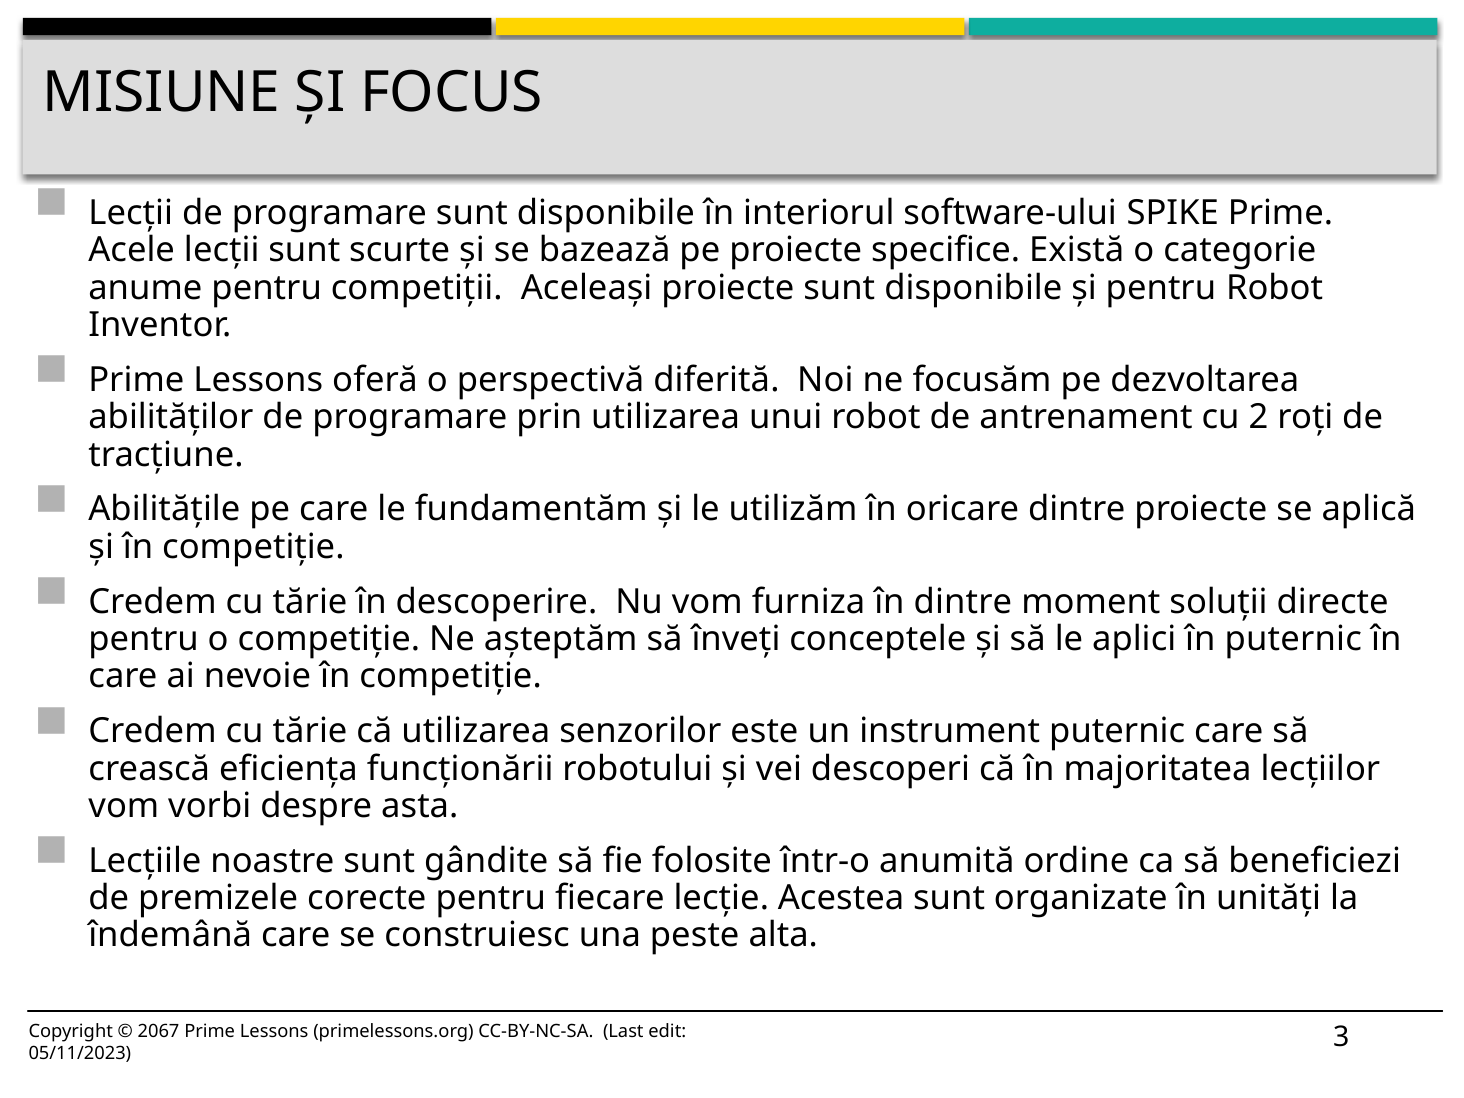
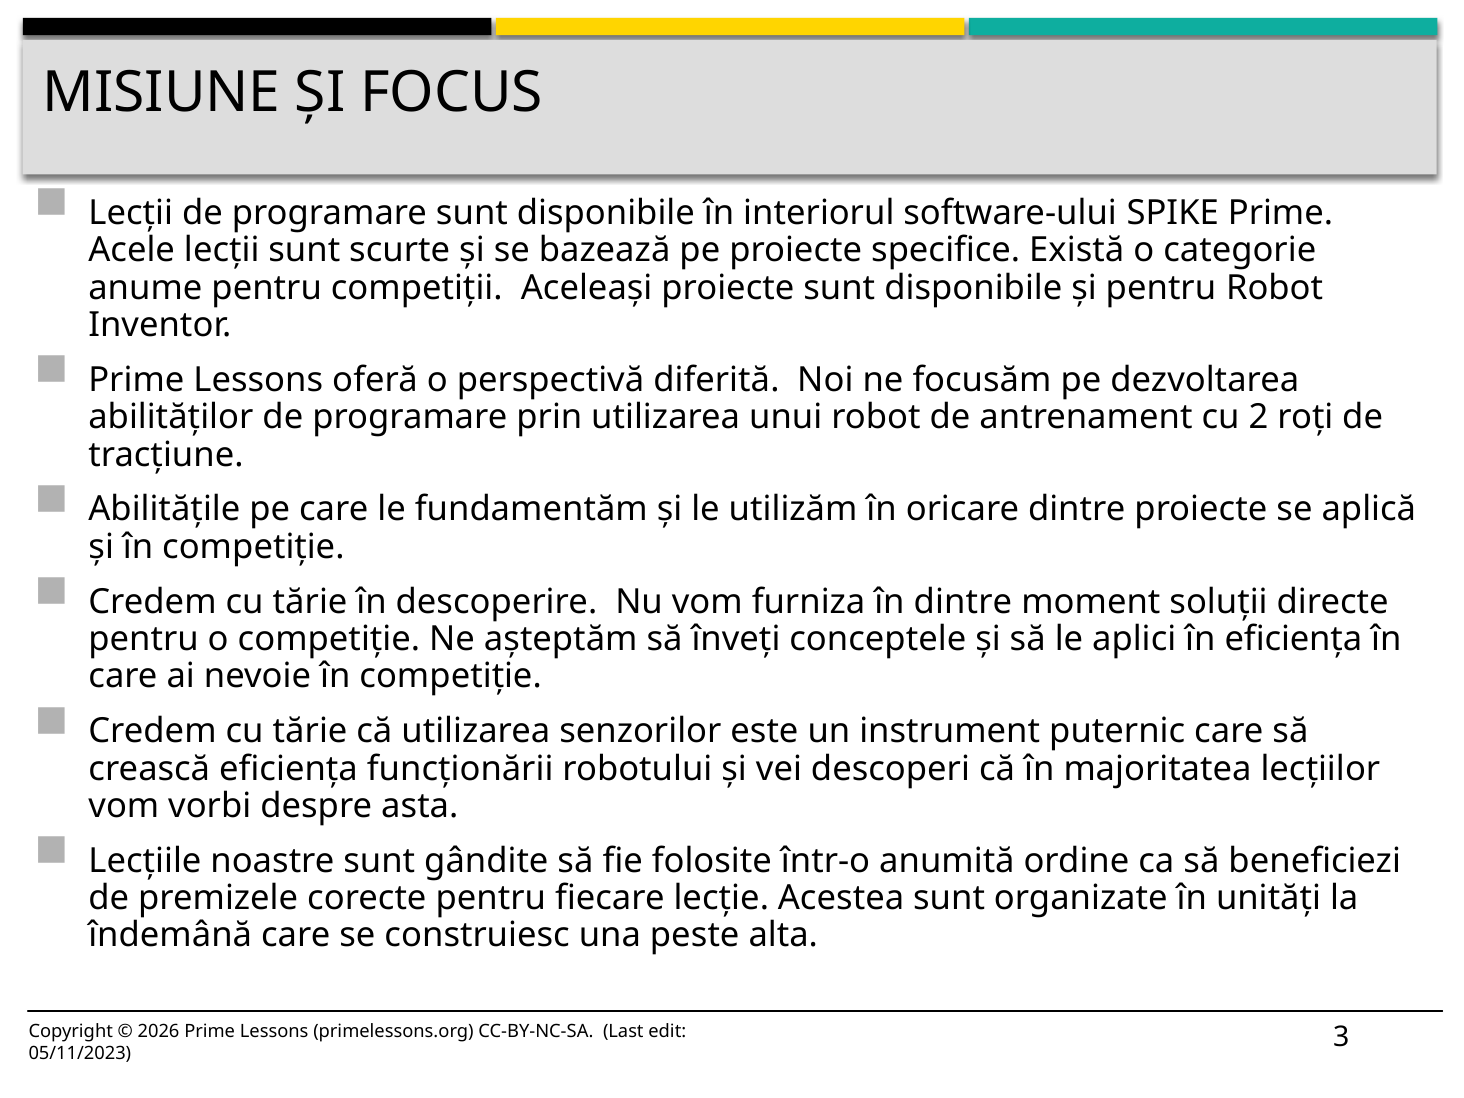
în puternic: puternic -> eficiența
2067: 2067 -> 2026
